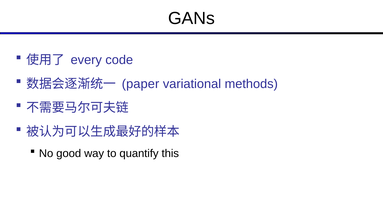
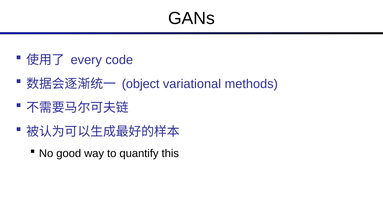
paper: paper -> object
